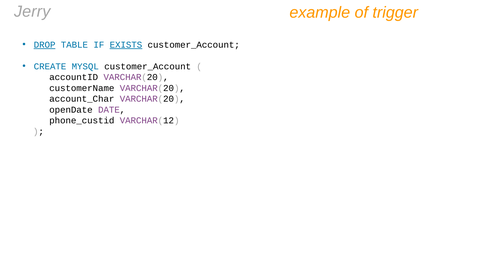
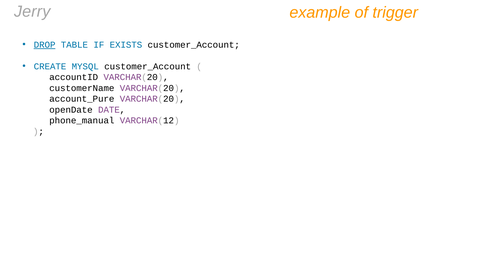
EXISTS underline: present -> none
account_Char: account_Char -> account_Pure
phone_custid: phone_custid -> phone_manual
